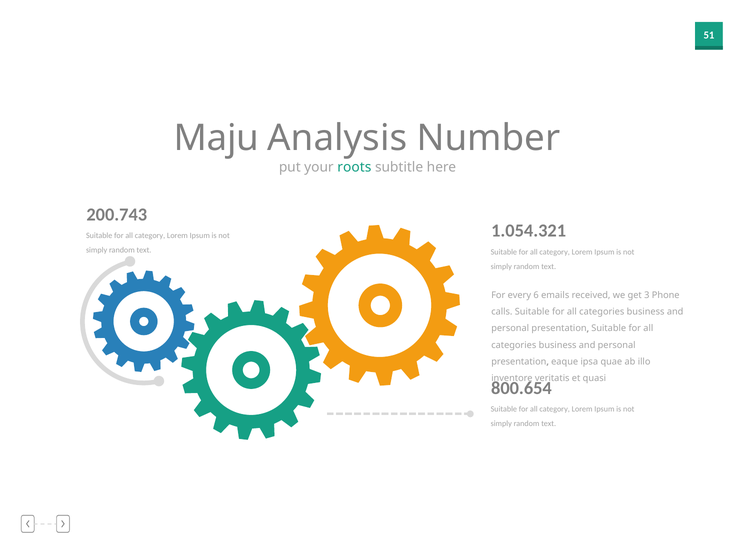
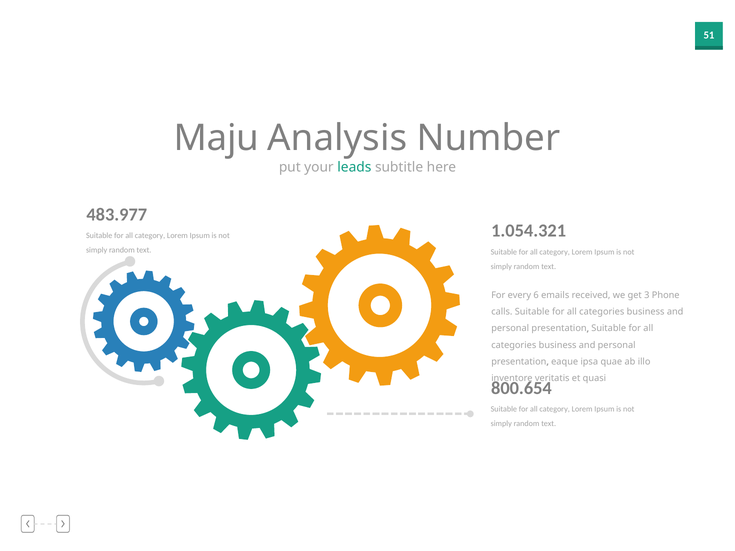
roots: roots -> leads
200.743: 200.743 -> 483.977
